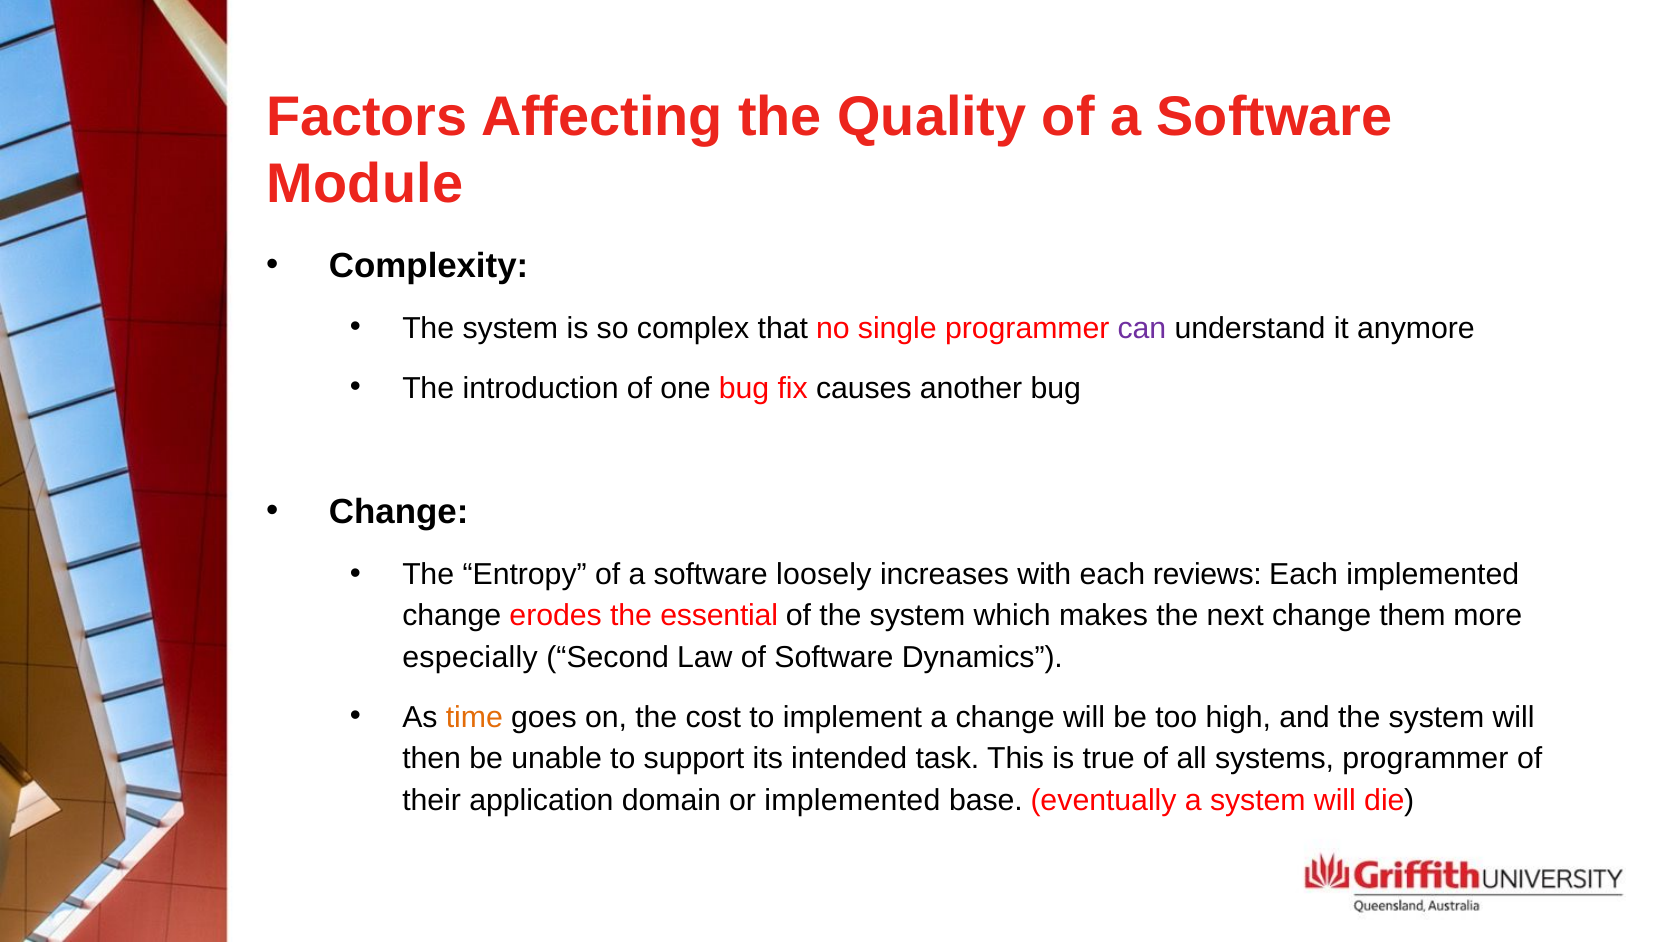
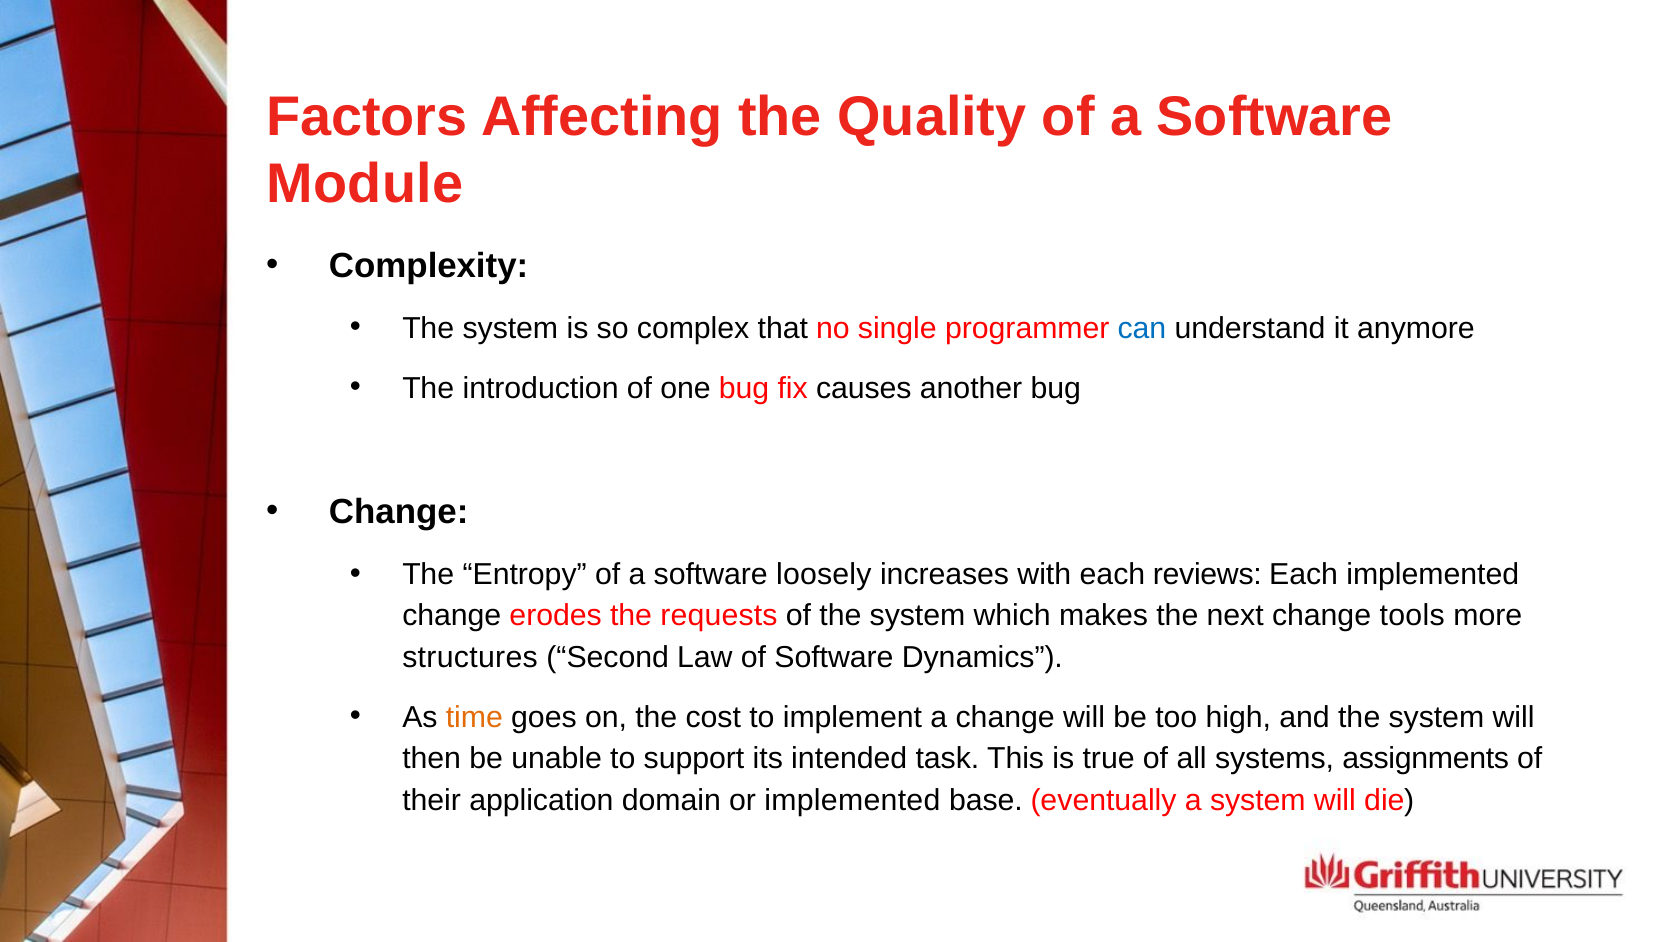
can colour: purple -> blue
essential: essential -> requests
them: them -> tools
especially: especially -> structures
systems programmer: programmer -> assignments
